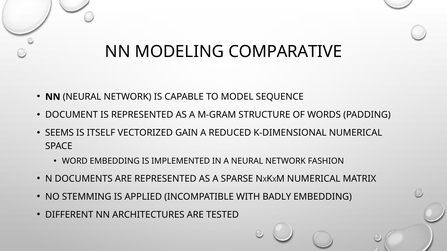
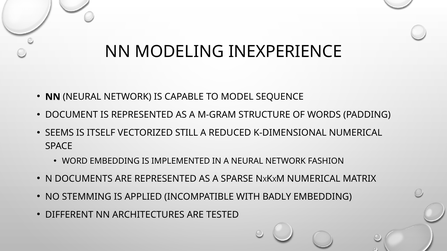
COMPARATIVE: COMPARATIVE -> INEXPERIENCE
GAIN: GAIN -> STILL
